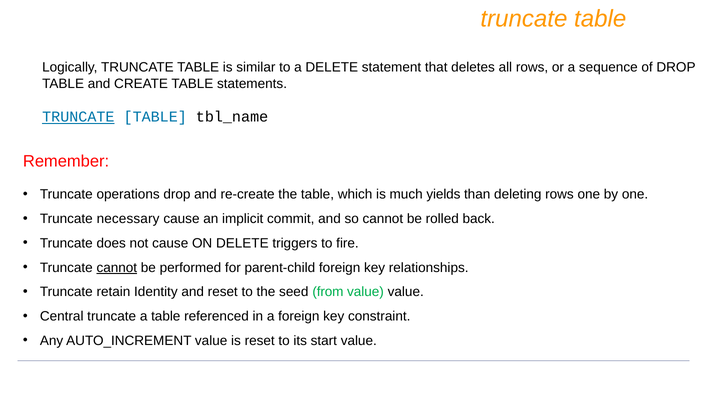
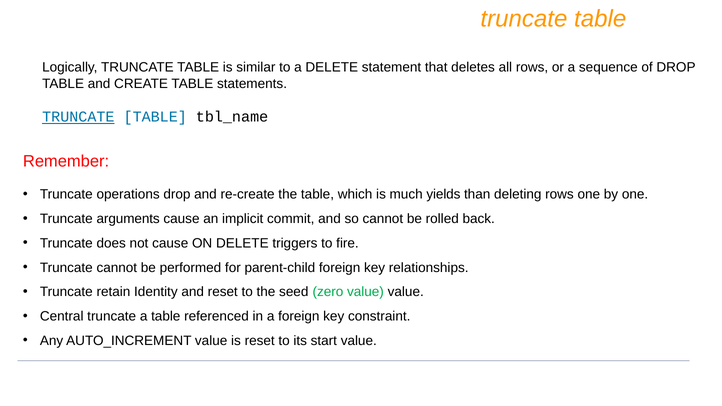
necessary: necessary -> arguments
cannot at (117, 268) underline: present -> none
from: from -> zero
